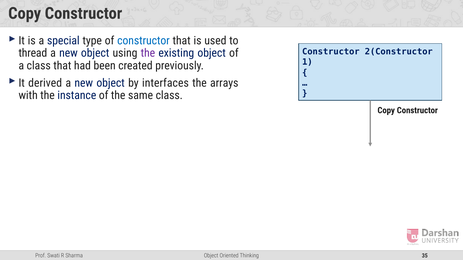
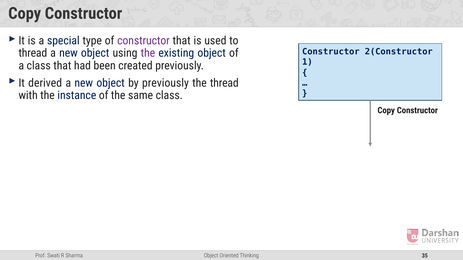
constructor at (143, 41) colour: blue -> purple
by interfaces: interfaces -> previously
the arrays: arrays -> thread
